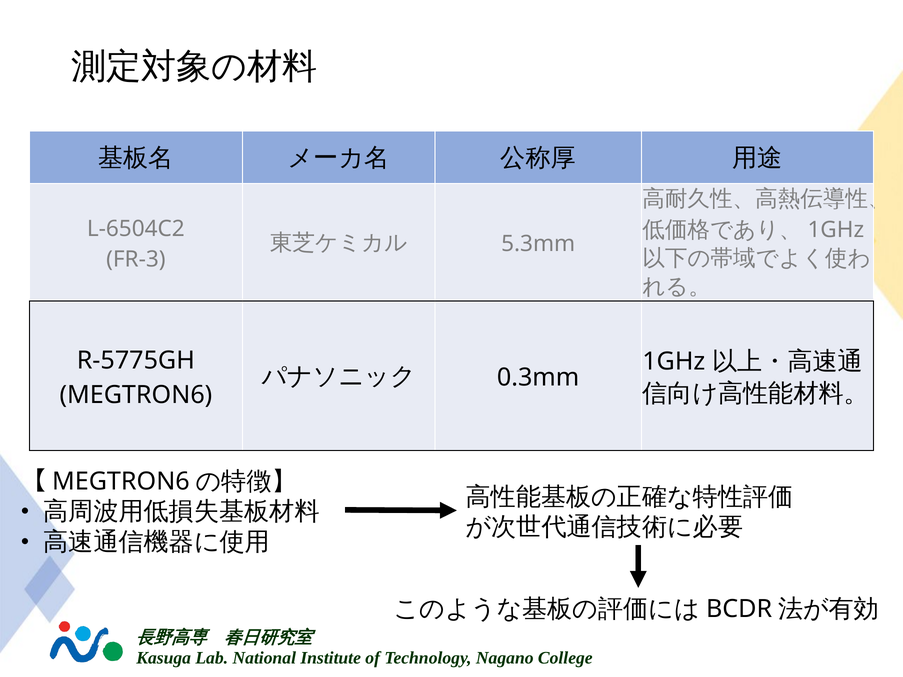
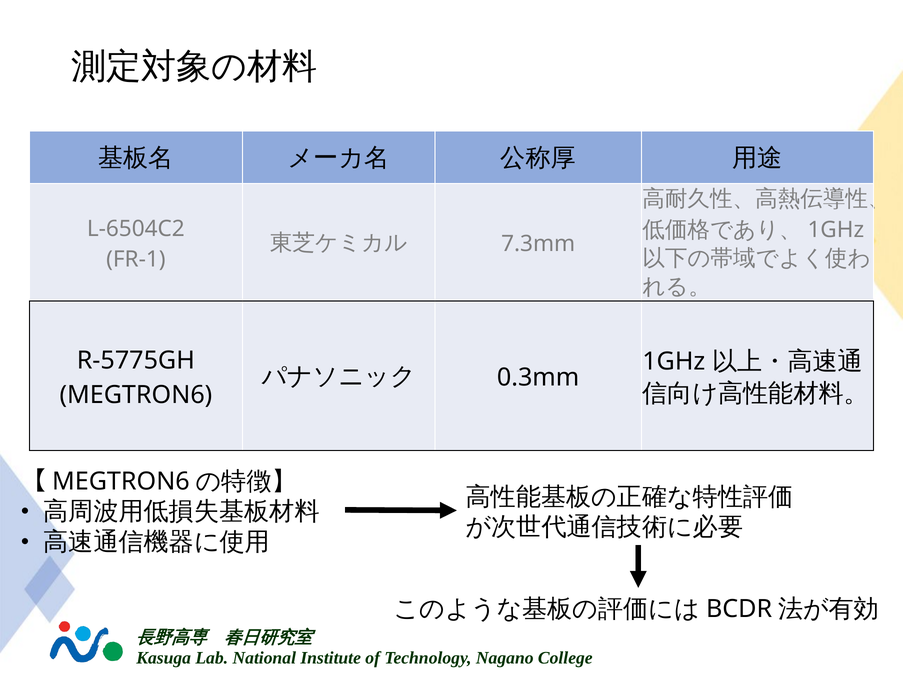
5.3mm: 5.3mm -> 7.3mm
FR-3: FR-3 -> FR-1
